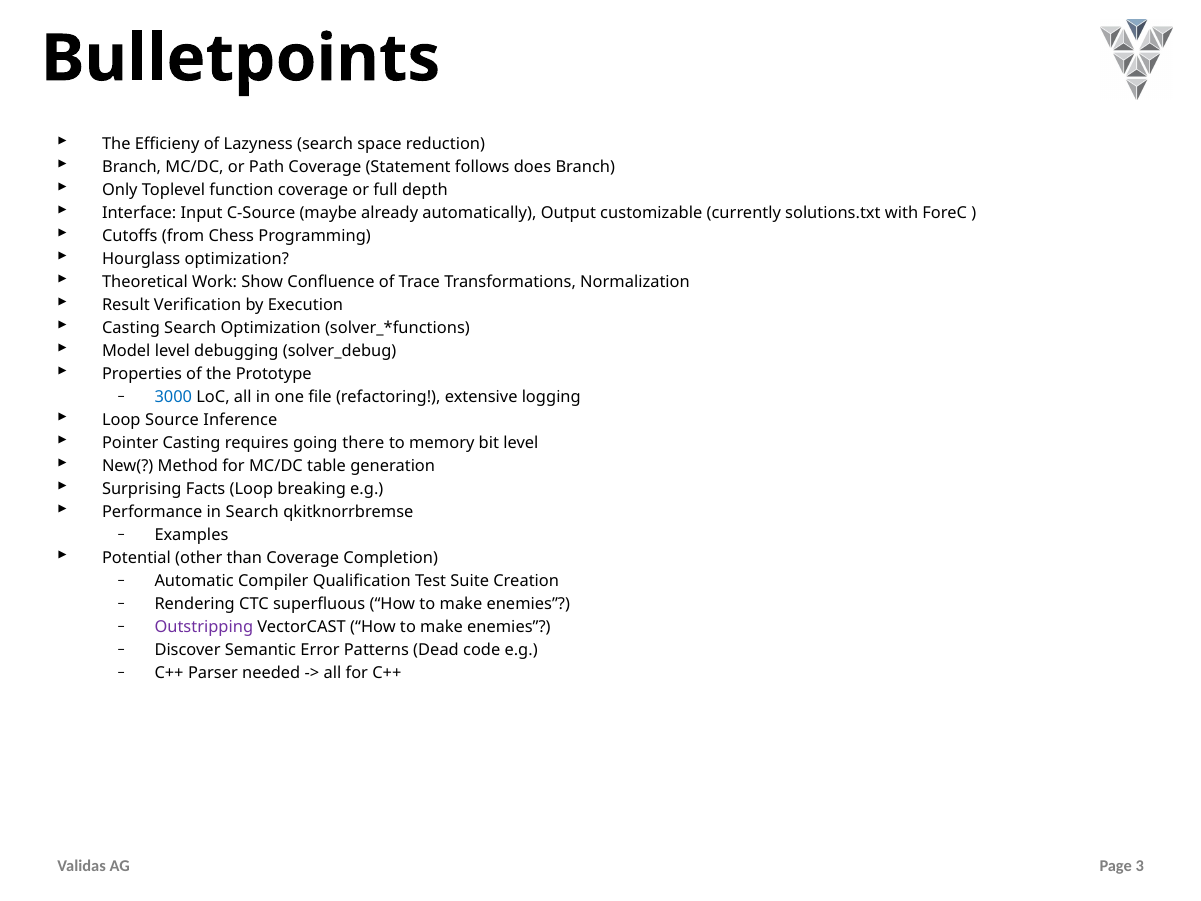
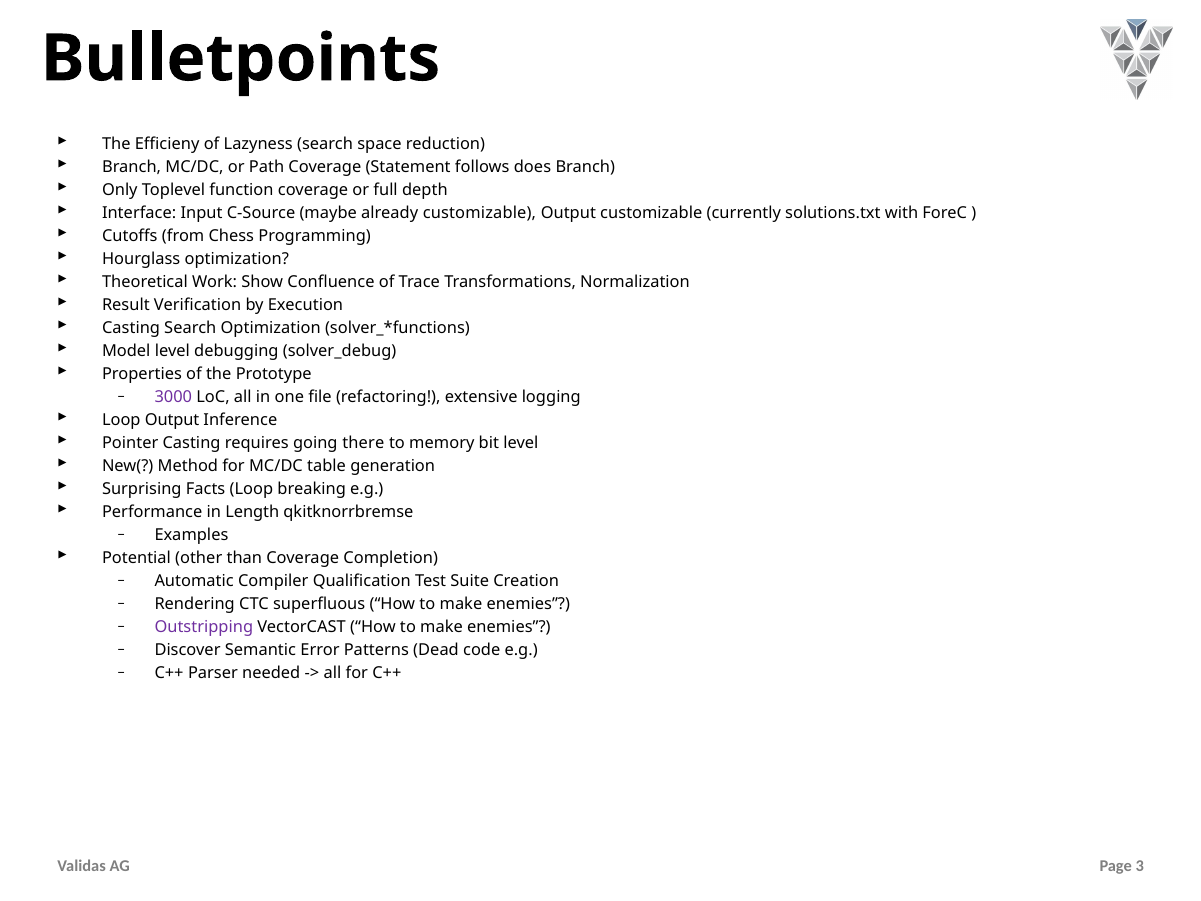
already automatically: automatically -> customizable
3000 colour: blue -> purple
Loop Source: Source -> Output
in Search: Search -> Length
